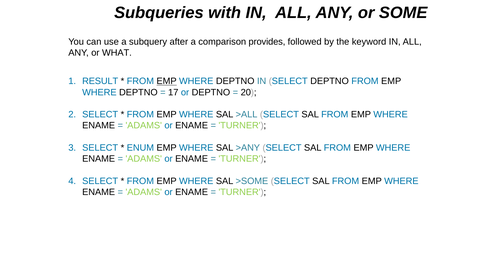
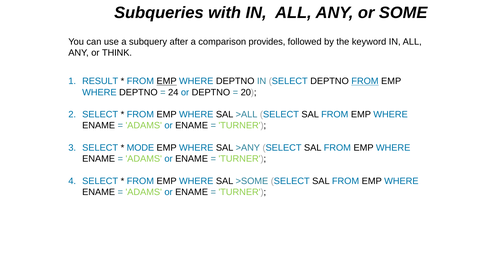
WHAT: WHAT -> THINK
FROM at (365, 81) underline: none -> present
17: 17 -> 24
ENUM: ENUM -> MODE
